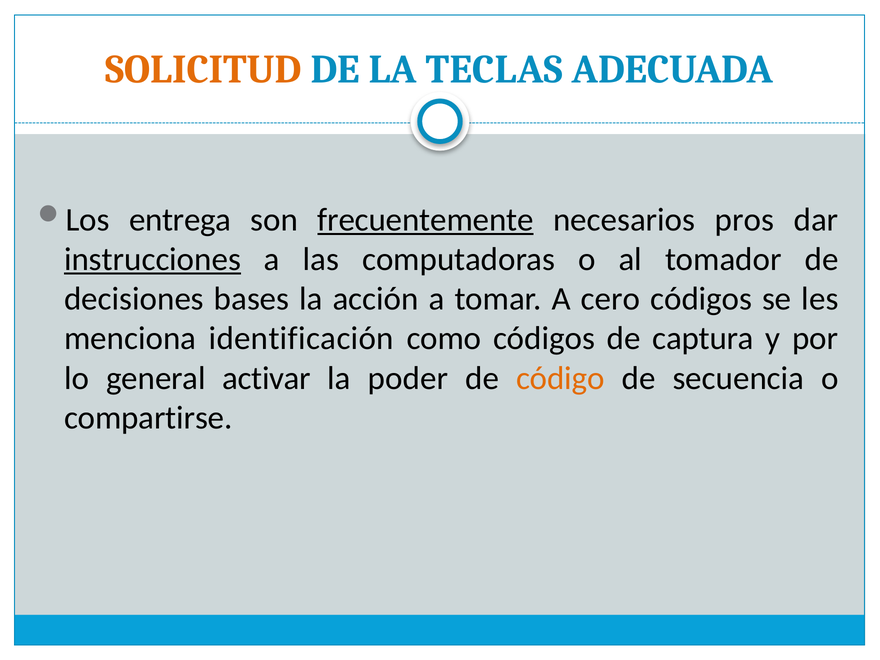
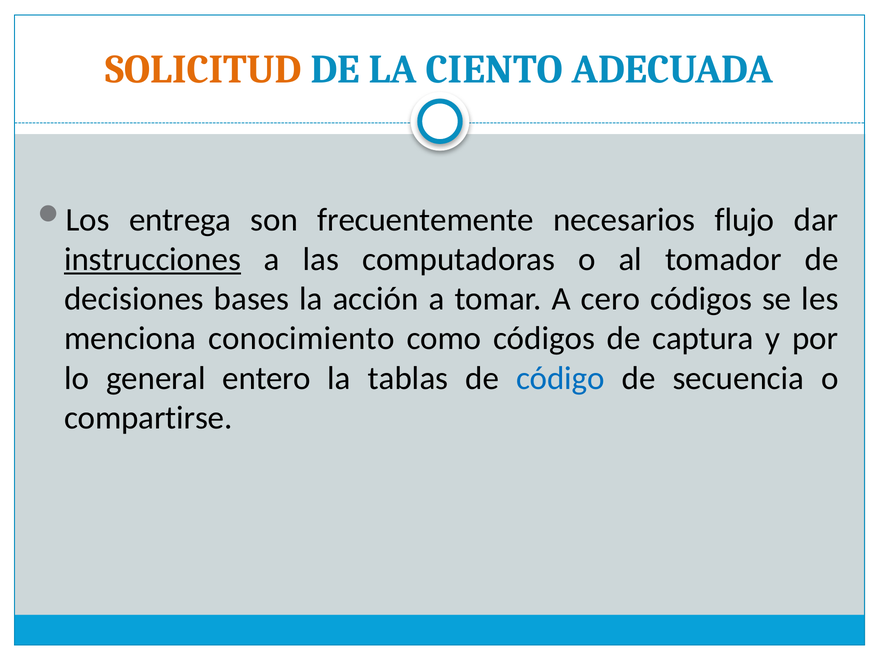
TECLAS: TECLAS -> CIENTO
frecuentemente underline: present -> none
pros: pros -> flujo
identificación: identificación -> conocimiento
activar: activar -> entero
poder: poder -> tablas
código colour: orange -> blue
